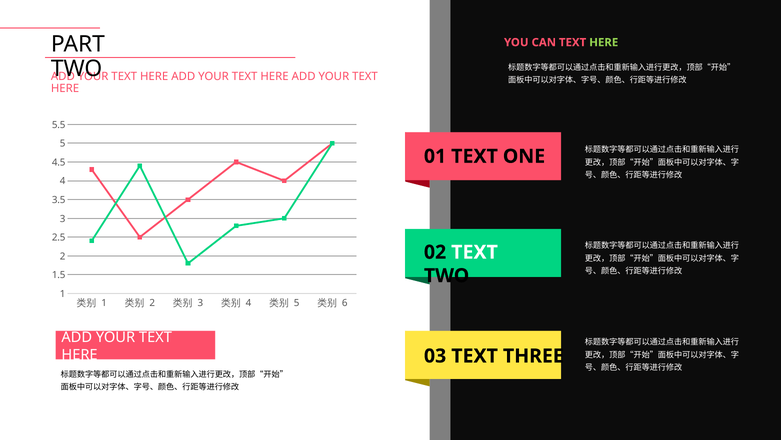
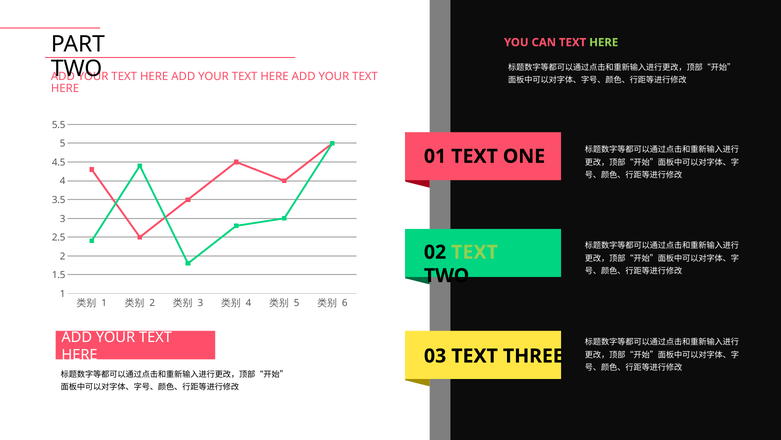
TEXT at (475, 252) colour: white -> light green
